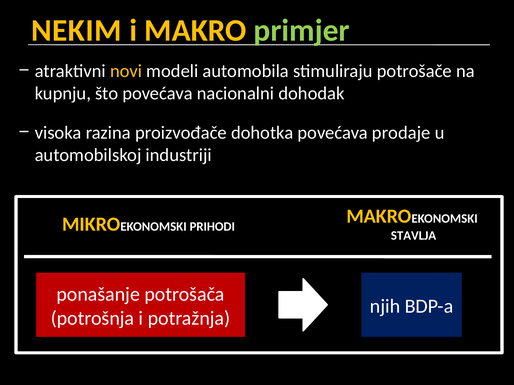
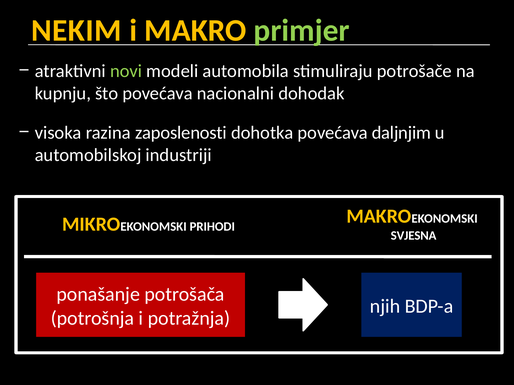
novi colour: yellow -> light green
proizvođače: proizvođače -> zaposlenosti
prodaje: prodaje -> daljnjim
STAVLJA: STAVLJA -> SVJESNA
